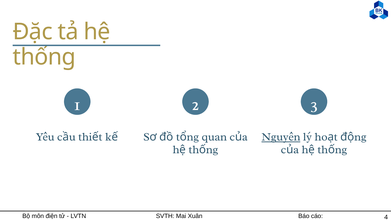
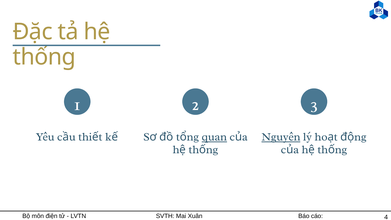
quan underline: none -> present
